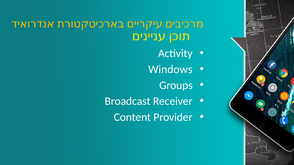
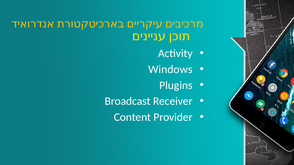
Groups: Groups -> Plugins
